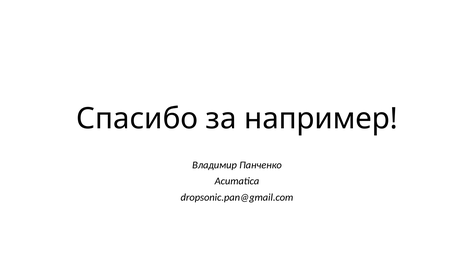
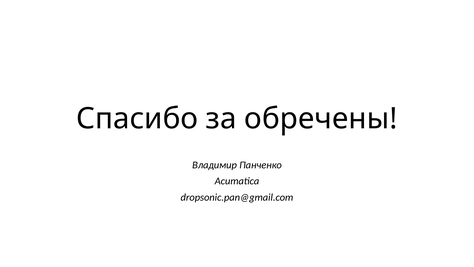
например: например -> обречены
